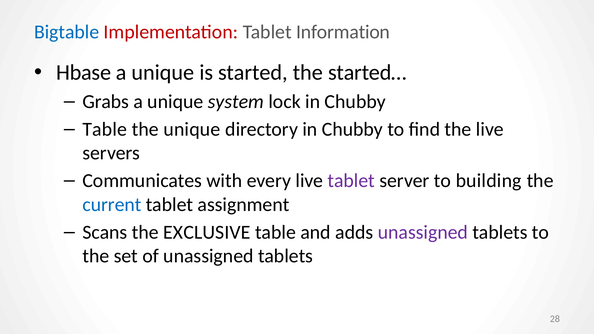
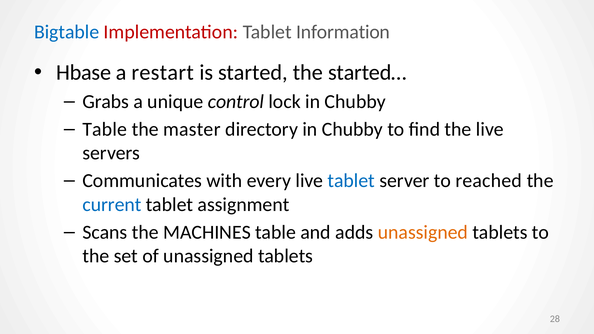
unique at (163, 73): unique -> restart
system: system -> control
the unique: unique -> master
tablet at (351, 181) colour: purple -> blue
building: building -> reached
EXCLUSIVE: EXCLUSIVE -> MACHINES
unassigned at (423, 232) colour: purple -> orange
